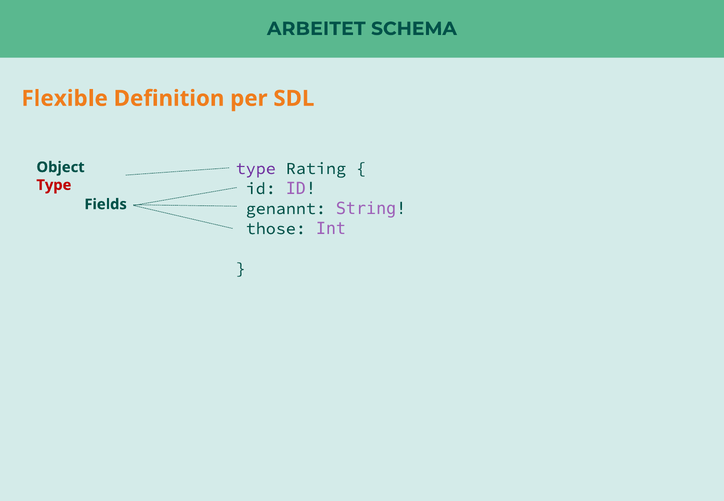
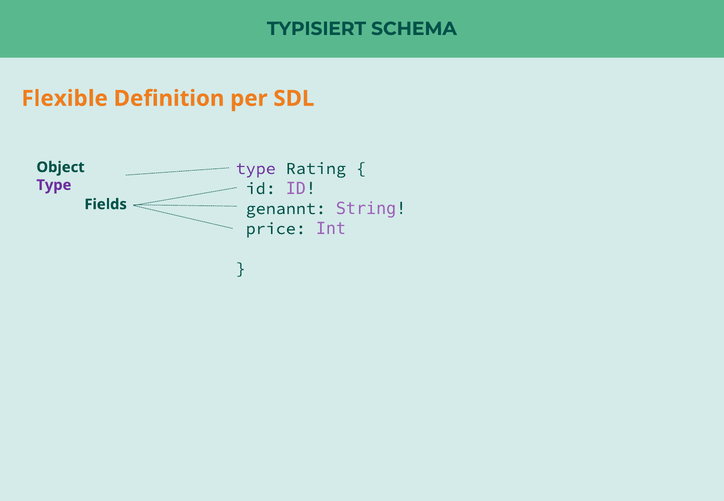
ARBEITET: ARBEITET -> TYPISIERT
Type at (54, 185) colour: red -> purple
those: those -> price
